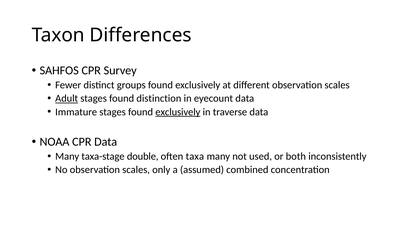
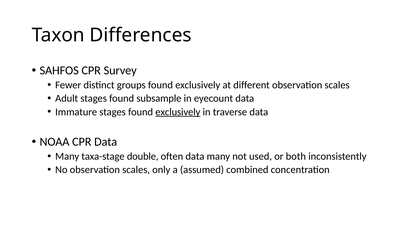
Adult underline: present -> none
distinction: distinction -> subsample
often taxa: taxa -> data
